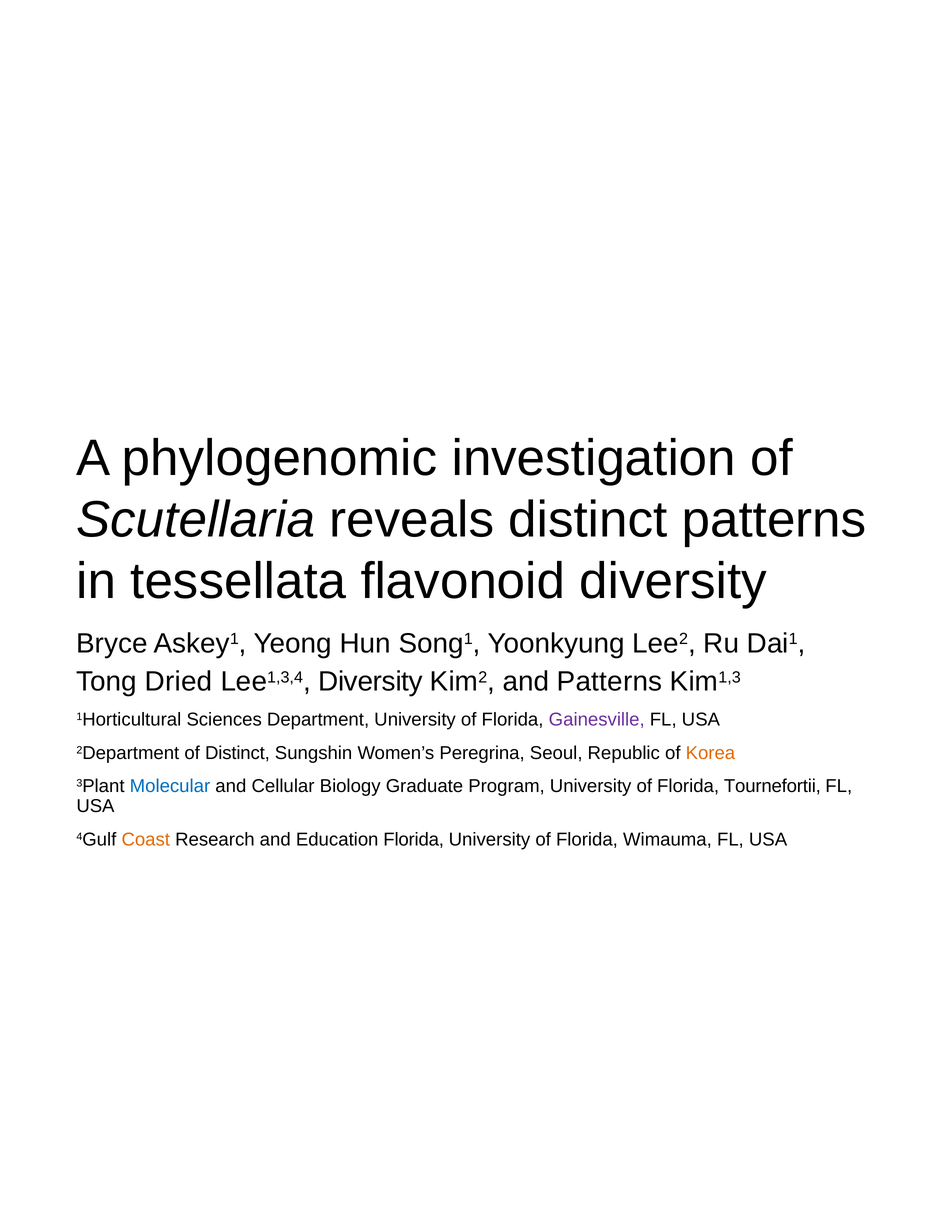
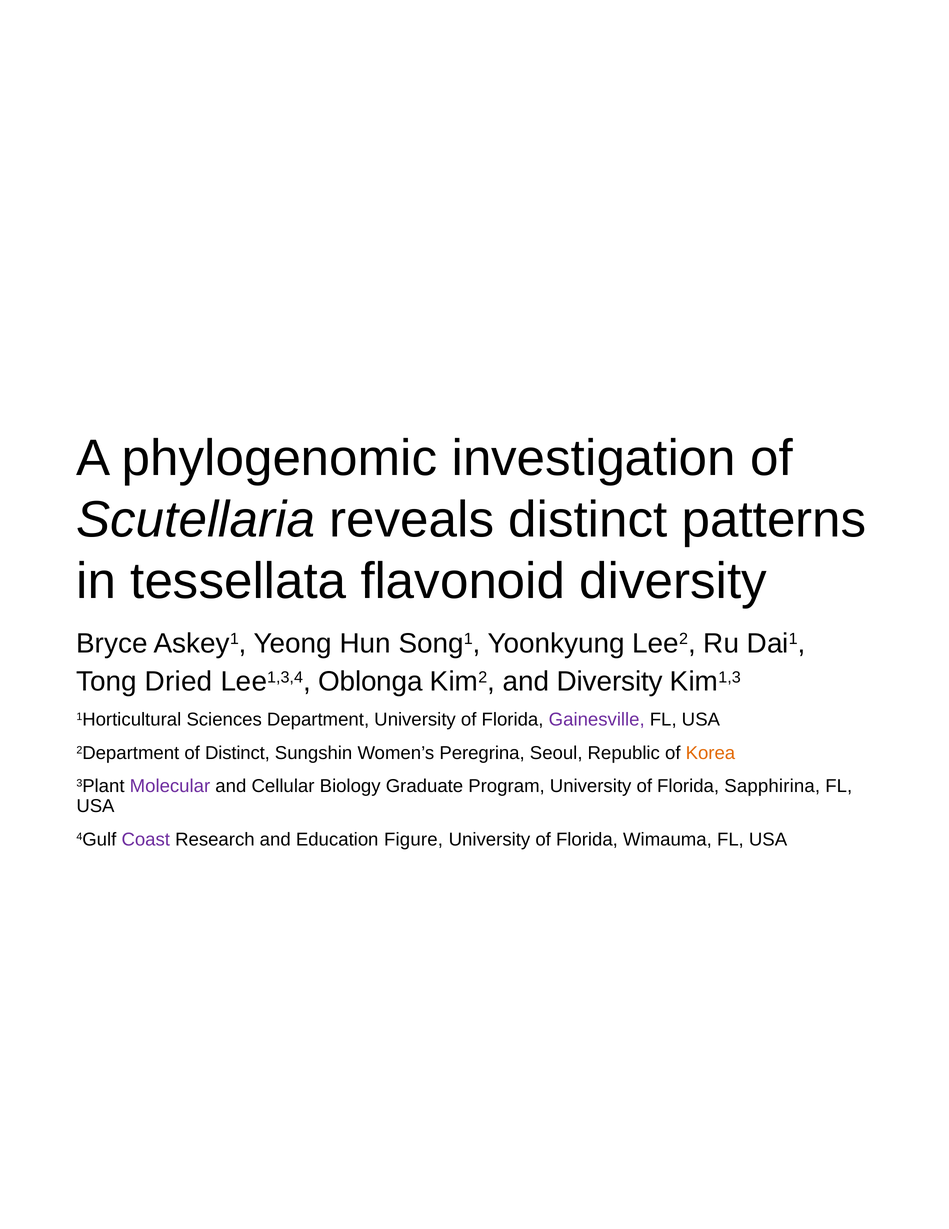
Lee1,3,4 Diversity: Diversity -> Oblonga
and Patterns: Patterns -> Diversity
Molecular colour: blue -> purple
Tournefortii: Tournefortii -> Sapphirina
Coast colour: orange -> purple
Education Florida: Florida -> Figure
